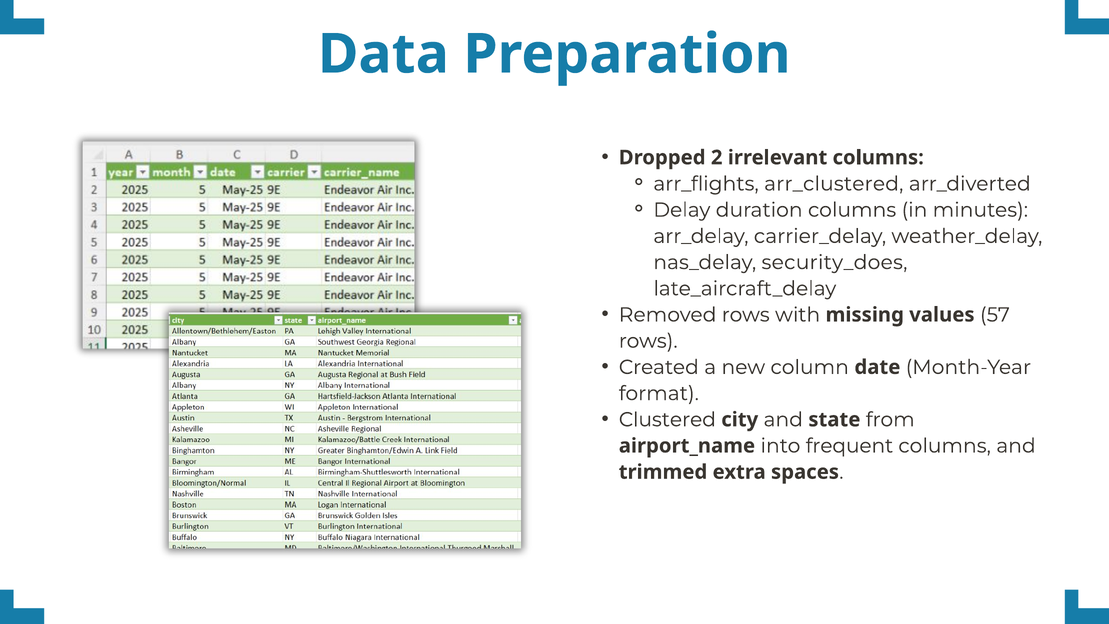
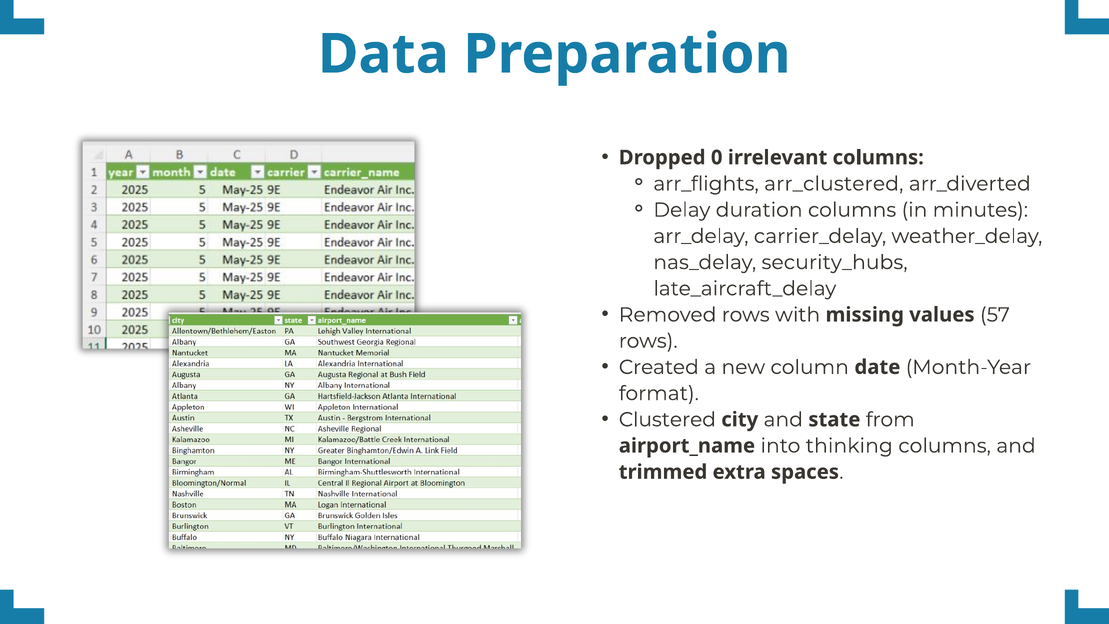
2: 2 -> 0
security_does: security_does -> security_hubs
frequent: frequent -> thinking
